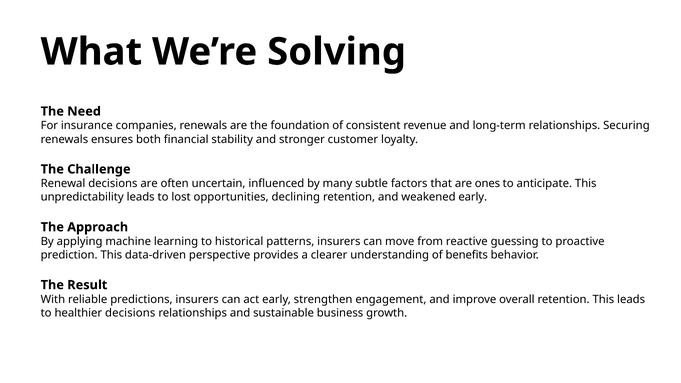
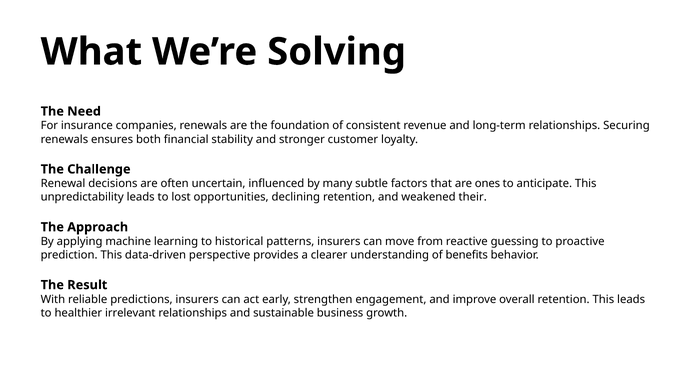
weakened early: early -> their
healthier decisions: decisions -> irrelevant
